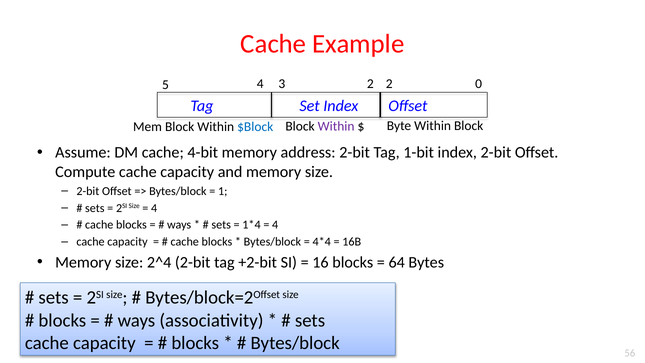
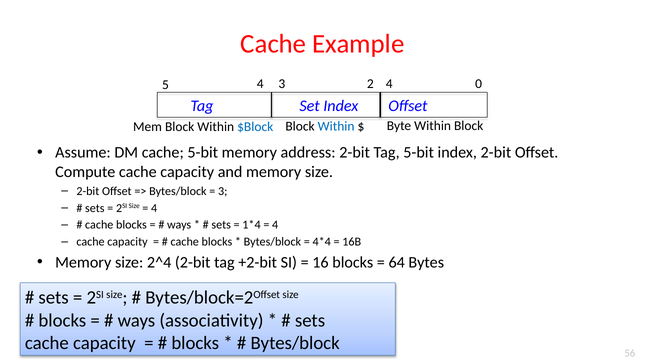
5 2: 2 -> 4
Within at (336, 126) colour: purple -> blue
cache 4-bit: 4-bit -> 5-bit
Tag 1-bit: 1-bit -> 5-bit
1 at (223, 191): 1 -> 3
